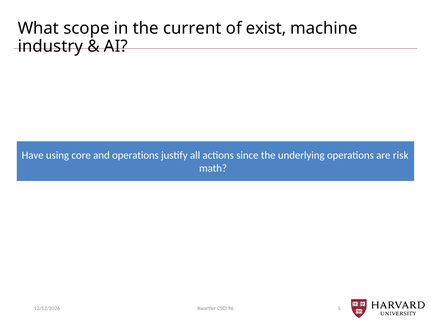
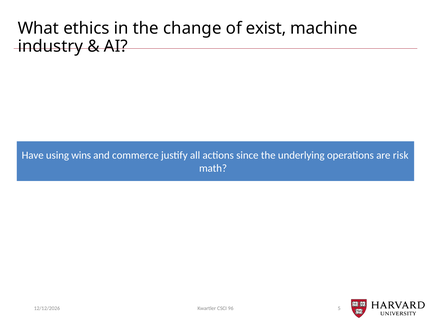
scope: scope -> ethics
current: current -> change
core: core -> wins
and operations: operations -> commerce
